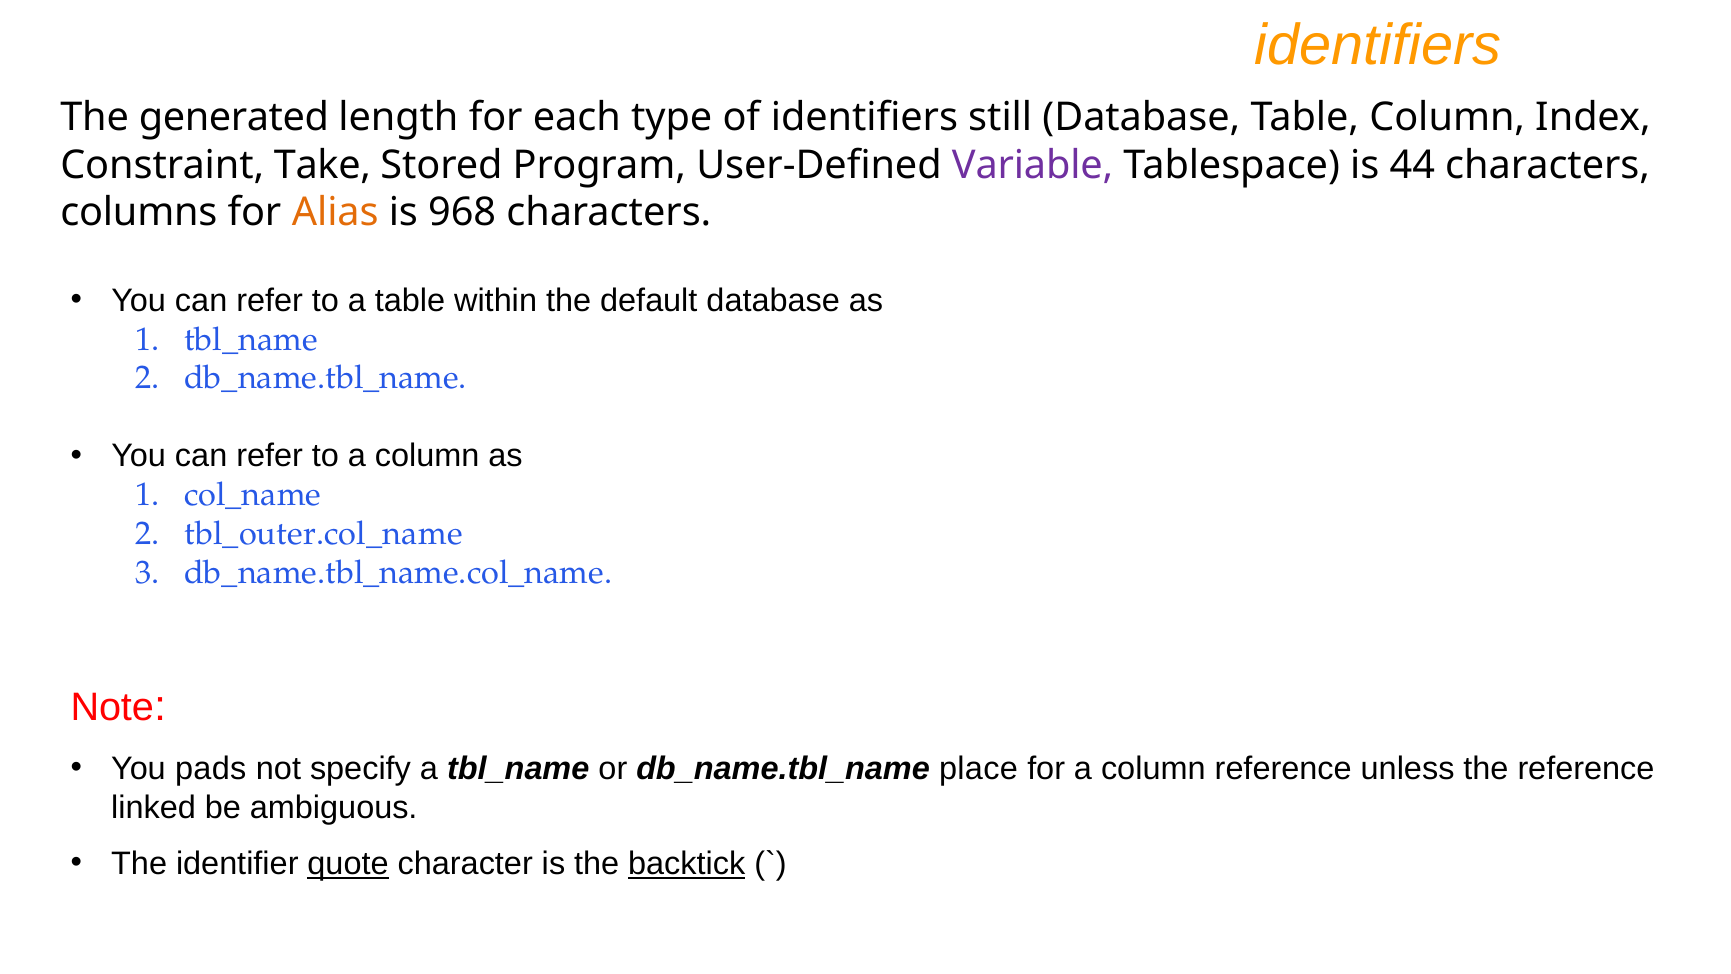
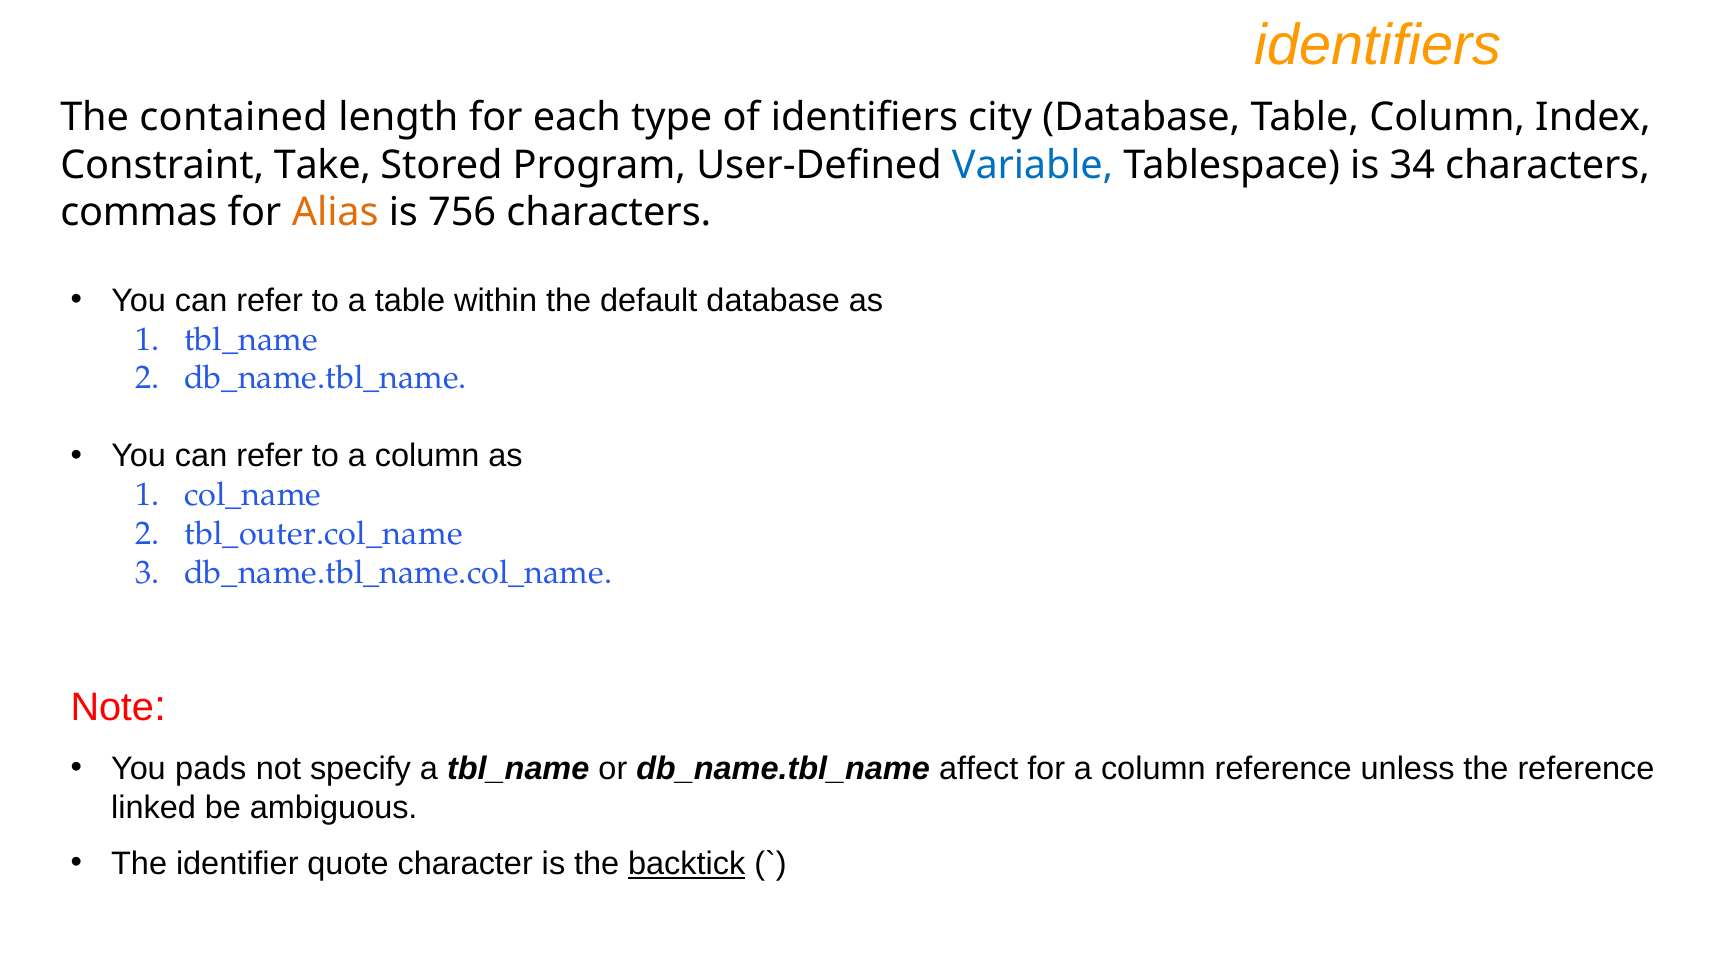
generated: generated -> contained
still: still -> city
Variable colour: purple -> blue
44: 44 -> 34
columns: columns -> commas
968: 968 -> 756
place: place -> affect
quote underline: present -> none
